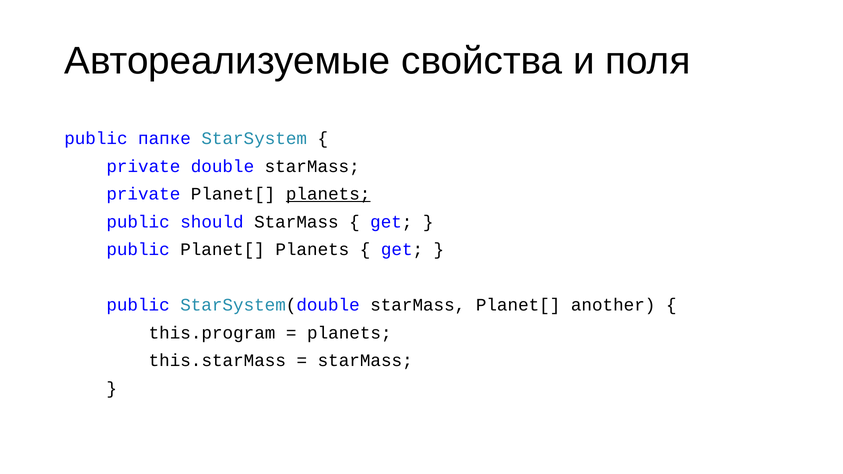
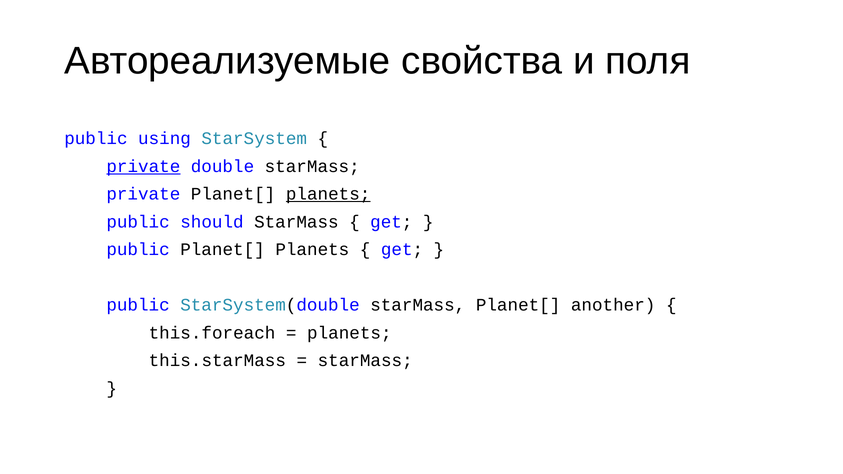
папке: папке -> using
private at (143, 166) underline: none -> present
this.program: this.program -> this.foreach
